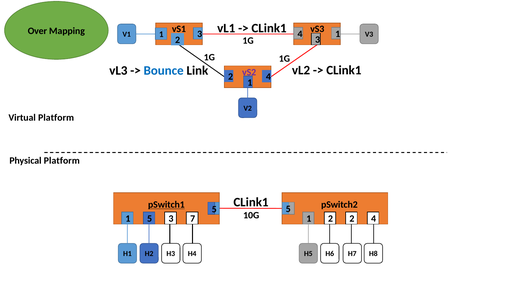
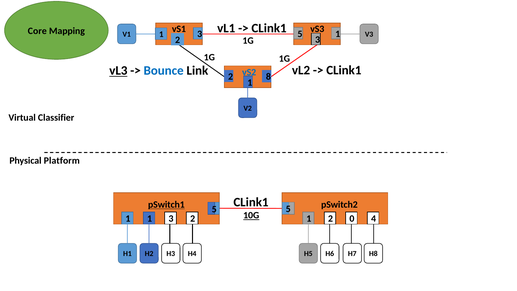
Over: Over -> Core
3 4: 4 -> 5
vL3 underline: none -> present
vS2 colour: purple -> blue
4 at (268, 77): 4 -> 8
Virtual Platform: Platform -> Classifier
10G underline: none -> present
1 5: 5 -> 1
3 7: 7 -> 2
2 2: 2 -> 0
